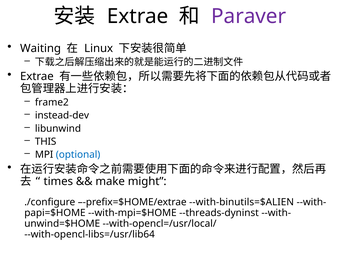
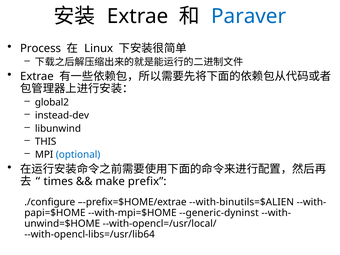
Paraver colour: purple -> blue
Waiting: Waiting -> Process
frame2: frame2 -> global2
might: might -> prefix
--threads-dyninst: --threads-dyninst -> --generic-dyninst
